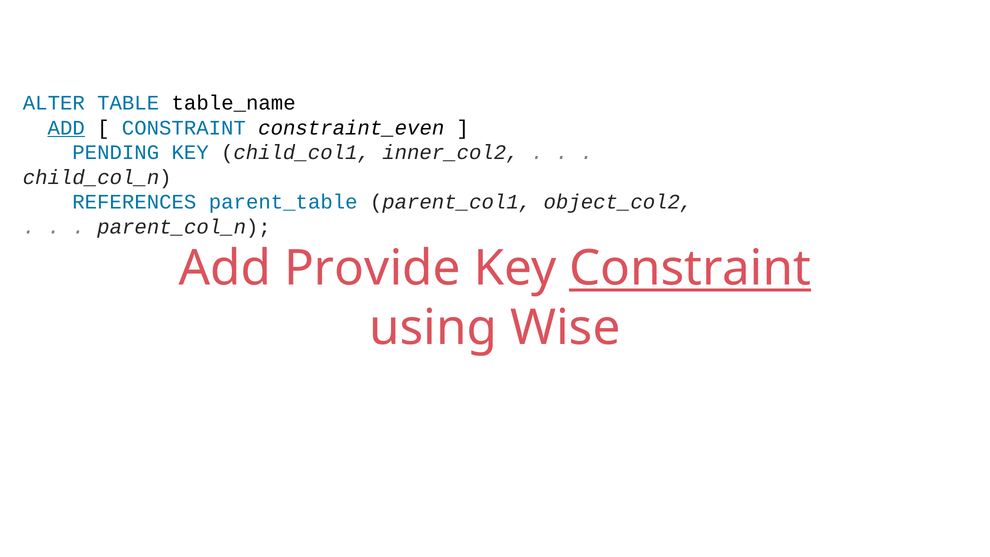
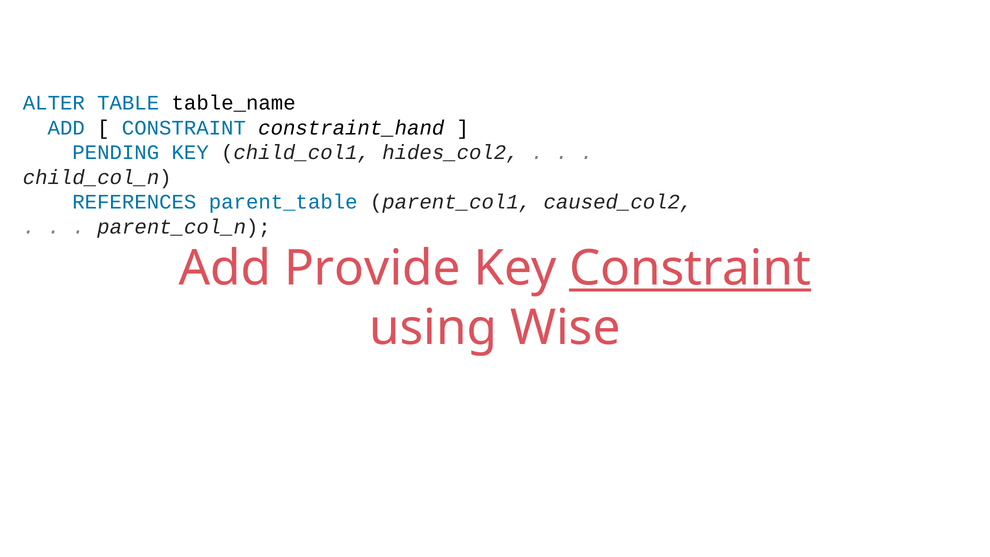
ADD at (66, 128) underline: present -> none
constraint_even: constraint_even -> constraint_hand
inner_col2: inner_col2 -> hides_col2
object_col2: object_col2 -> caused_col2
